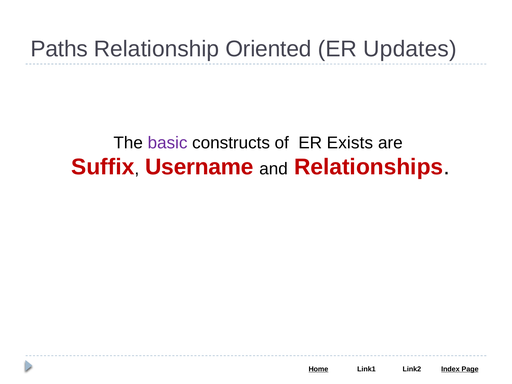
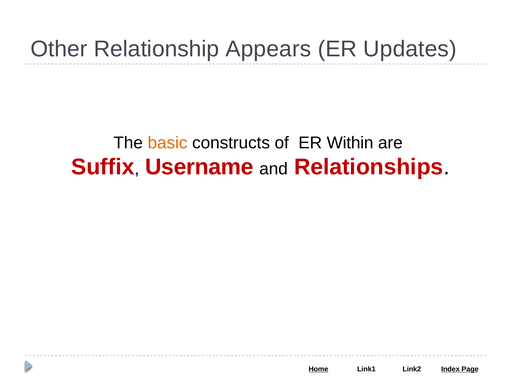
Paths: Paths -> Other
Oriented: Oriented -> Appears
basic colour: purple -> orange
Exists: Exists -> Within
